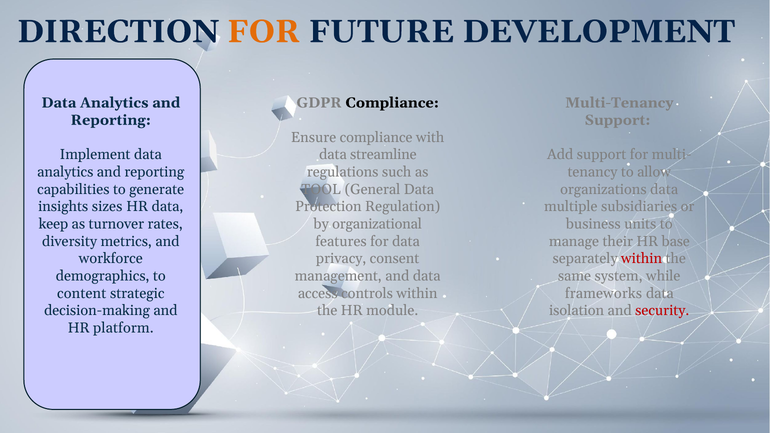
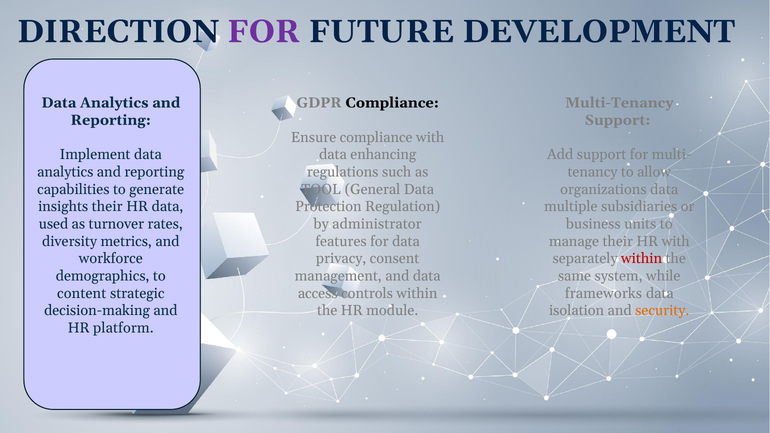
FOR at (264, 32) colour: orange -> purple
streamline: streamline -> enhancing
insights sizes: sizes -> their
keep: keep -> used
organizational: organizational -> administrator
HR base: base -> with
security colour: red -> orange
